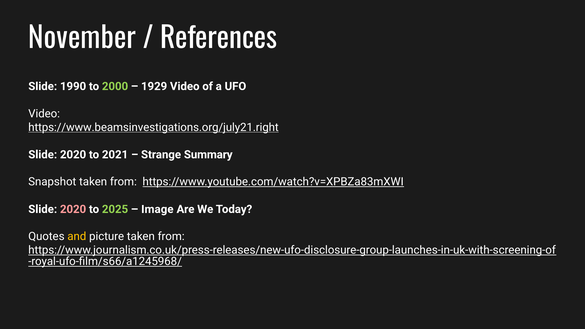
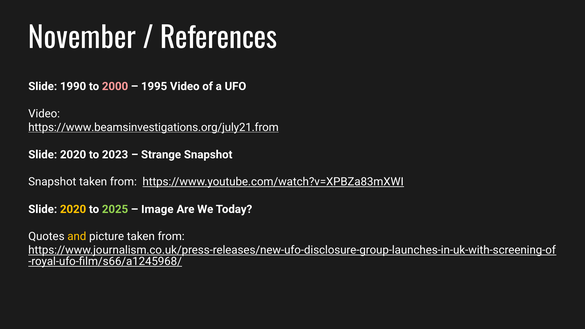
2000 colour: light green -> pink
1929: 1929 -> 1995
https://www.beamsinvestigations.org/july21.right: https://www.beamsinvestigations.org/july21.right -> https://www.beamsinvestigations.org/july21.from
2021: 2021 -> 2023
Strange Summary: Summary -> Snapshot
2020 at (73, 209) colour: pink -> yellow
